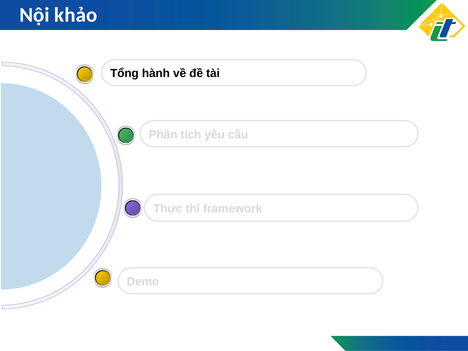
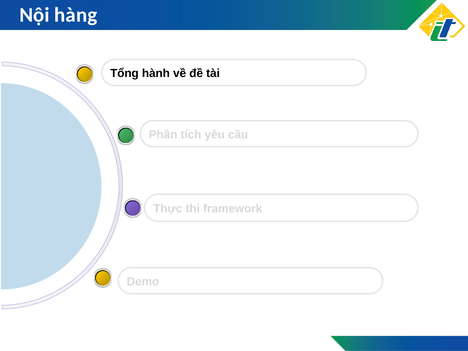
khảo: khảo -> hàng
